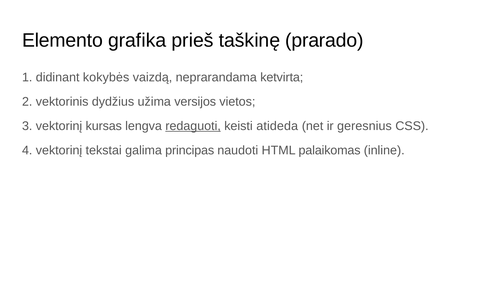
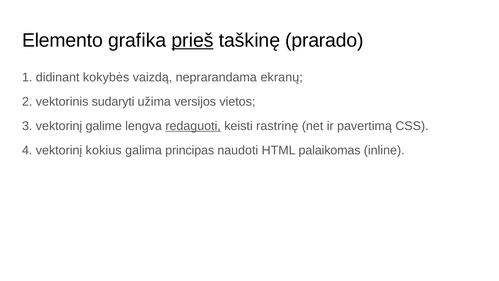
prieš underline: none -> present
ketvirta: ketvirta -> ekranų
dydžius: dydžius -> sudaryti
kursas: kursas -> galime
atideda: atideda -> rastrinę
geresnius: geresnius -> pavertimą
tekstai: tekstai -> kokius
